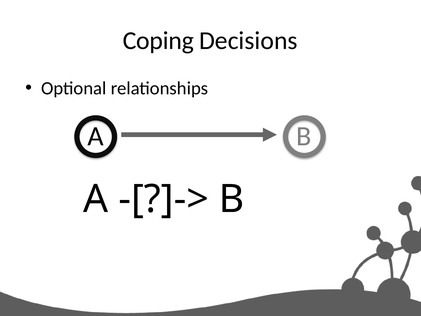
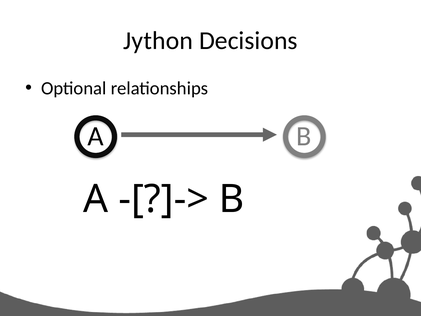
Coping: Coping -> Jython
